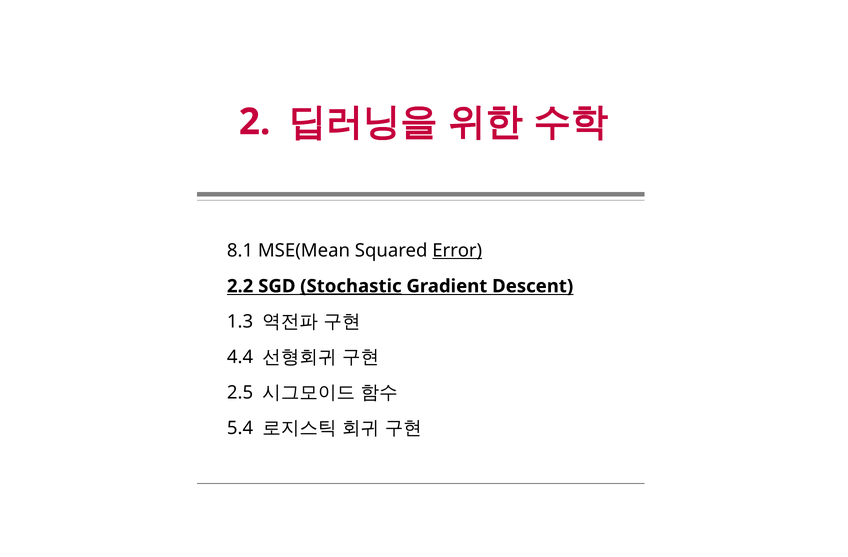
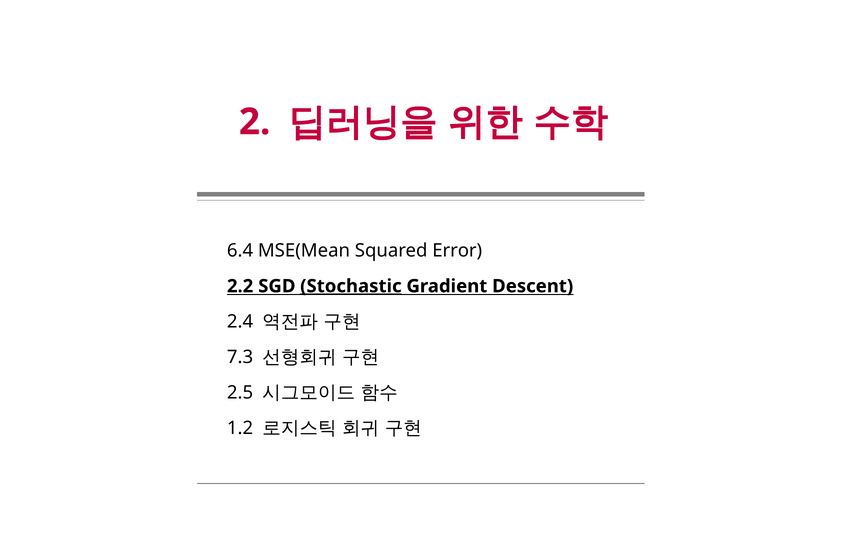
8.1: 8.1 -> 6.4
Error underline: present -> none
1.3: 1.3 -> 2.4
4.4: 4.4 -> 7.3
5.4: 5.4 -> 1.2
